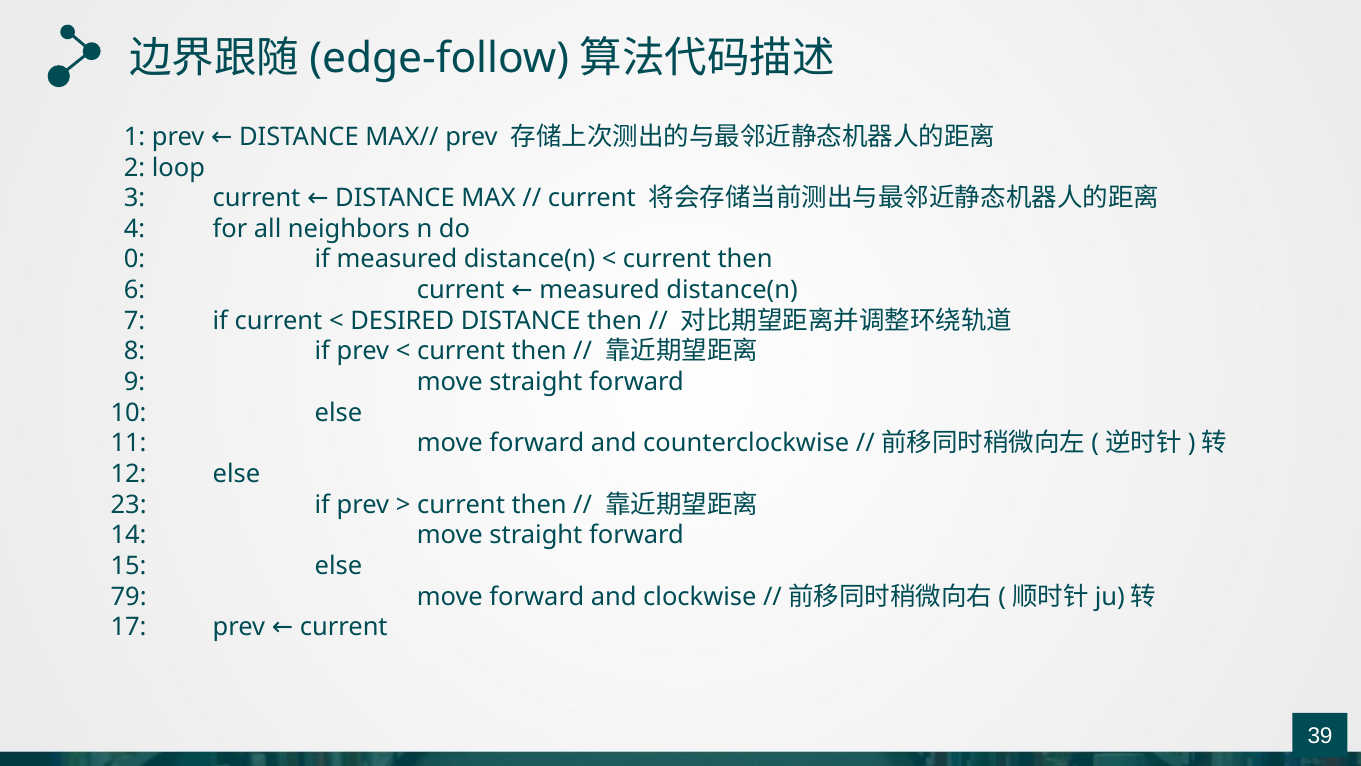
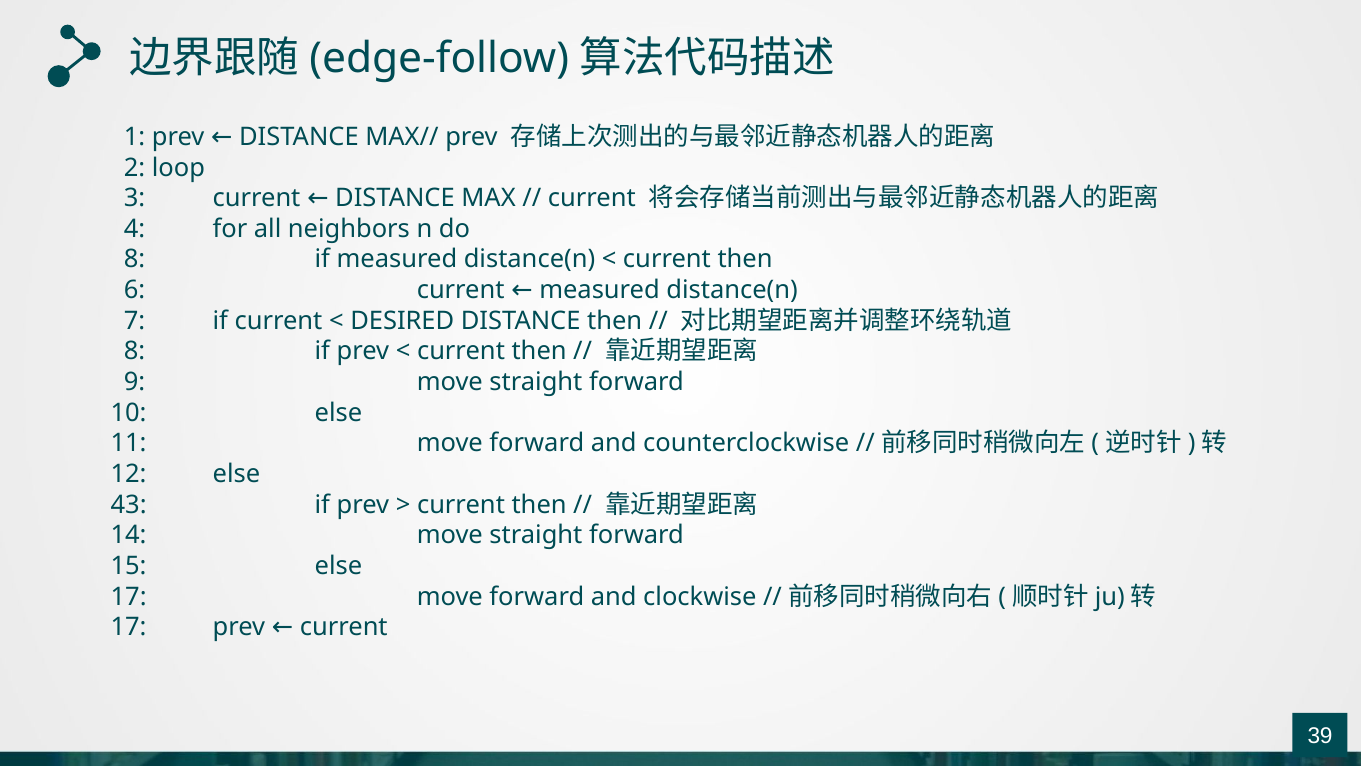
0 at (135, 259): 0 -> 8
23: 23 -> 43
79 at (129, 596): 79 -> 17
